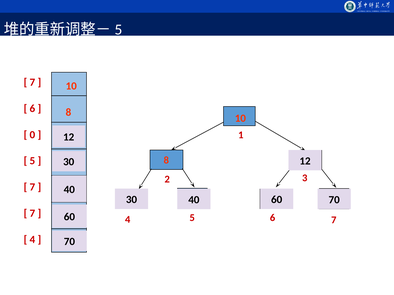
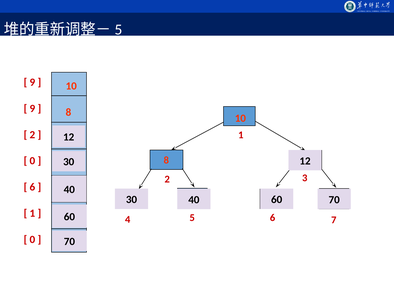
7 at (32, 82): 7 -> 9
6 at (32, 109): 6 -> 9
0 at (32, 135): 0 -> 2
5 at (32, 161): 5 -> 0
7 at (32, 187): 7 -> 6
7 at (32, 214): 7 -> 1
4 at (32, 240): 4 -> 0
